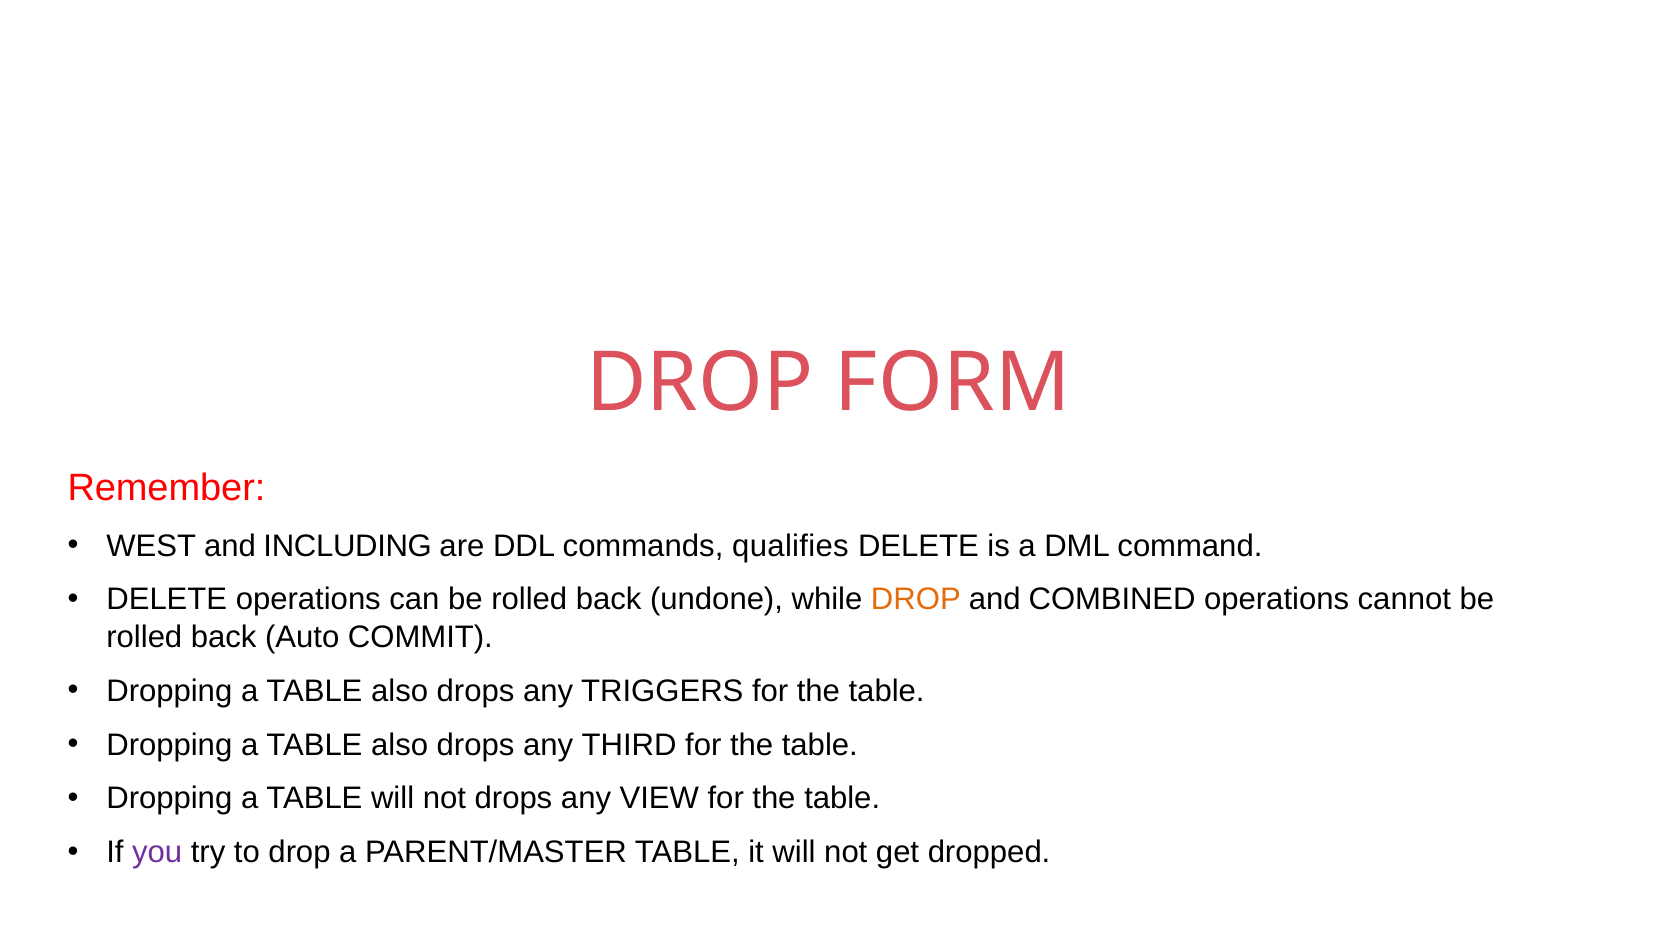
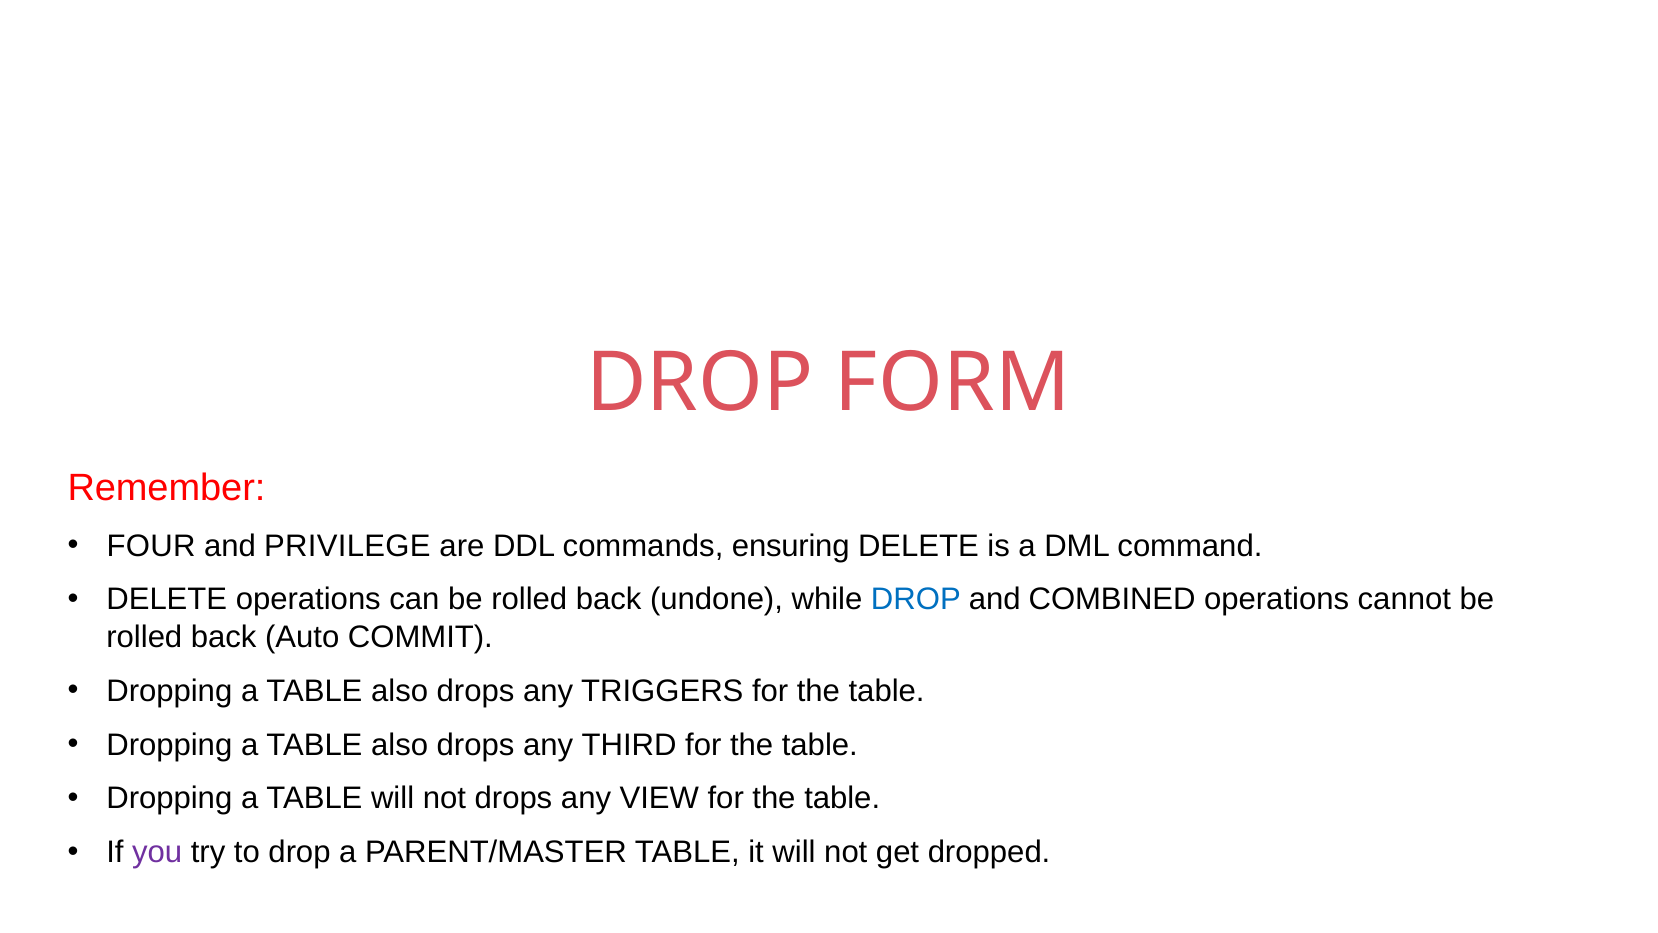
WEST: WEST -> FOUR
INCLUDING: INCLUDING -> PRIVILEGE
qualifies: qualifies -> ensuring
DROP at (916, 599) colour: orange -> blue
